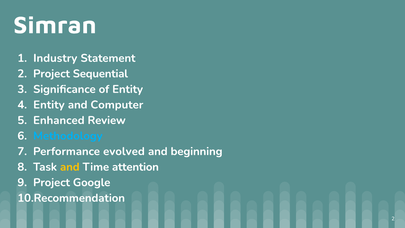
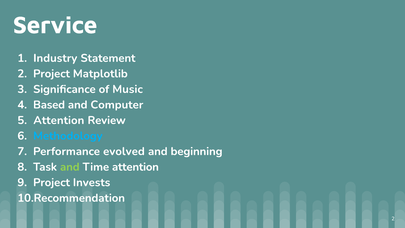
Simran: Simran -> Service
Sequential: Sequential -> Matplotlib
of Entity: Entity -> Music
Entity at (49, 105): Entity -> Based
Enhanced at (59, 120): Enhanced -> Attention
and at (70, 167) colour: yellow -> light green
Google: Google -> Invests
